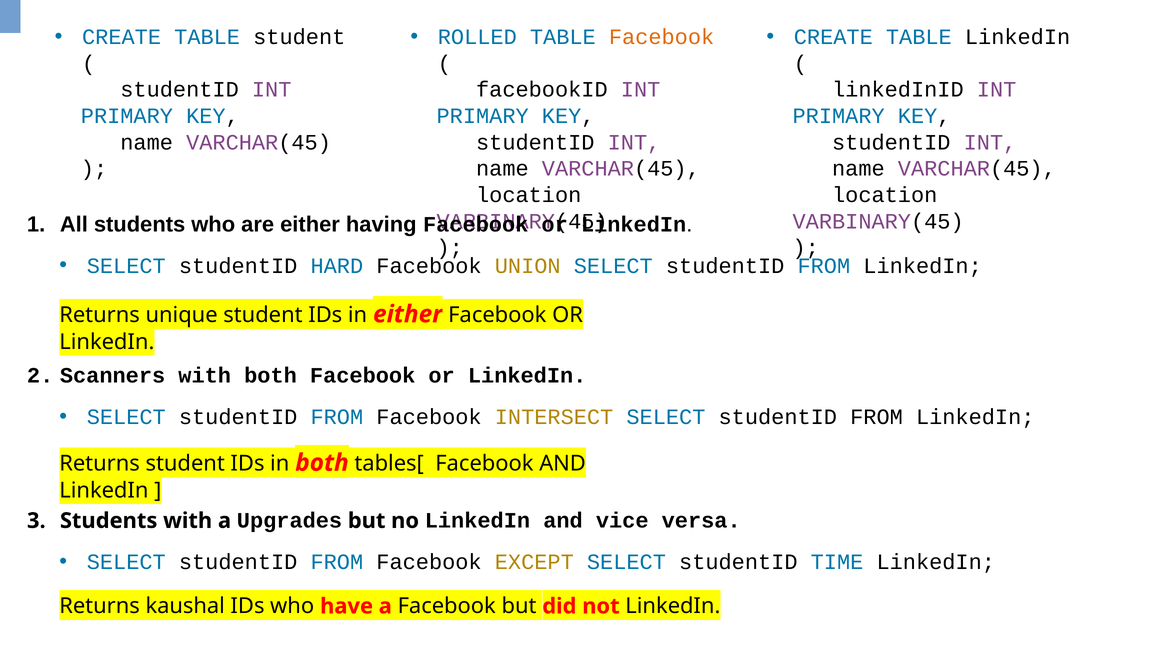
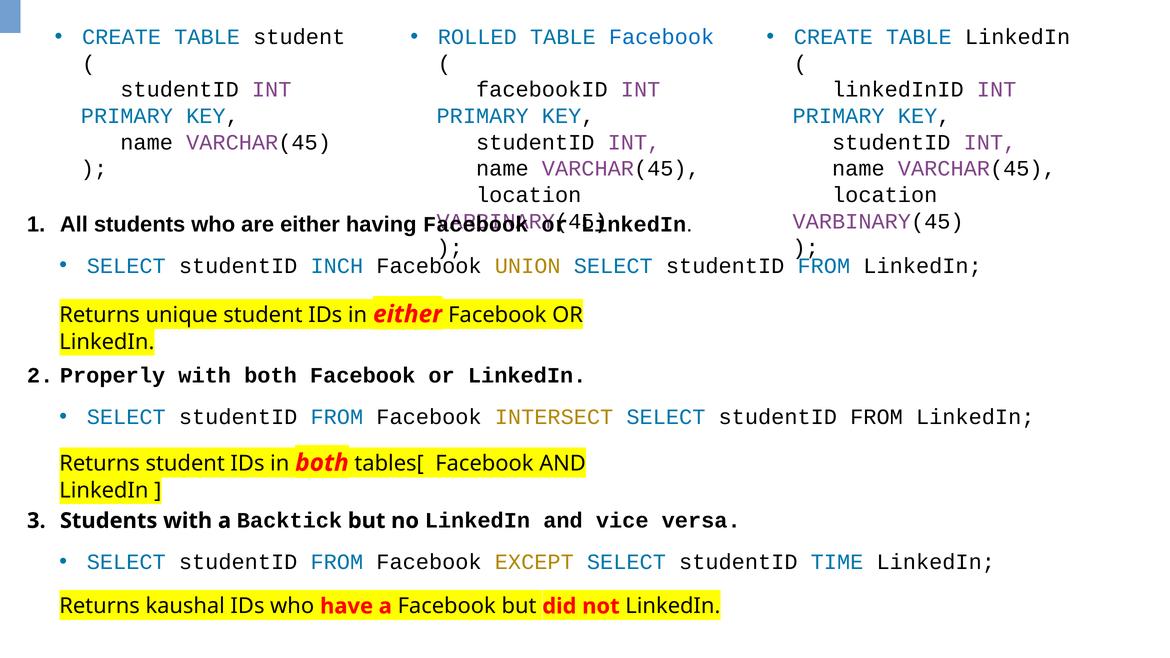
Facebook at (662, 37) colour: orange -> blue
HARD: HARD -> INCH
Scanners: Scanners -> Properly
Upgrades: Upgrades -> Backtick
